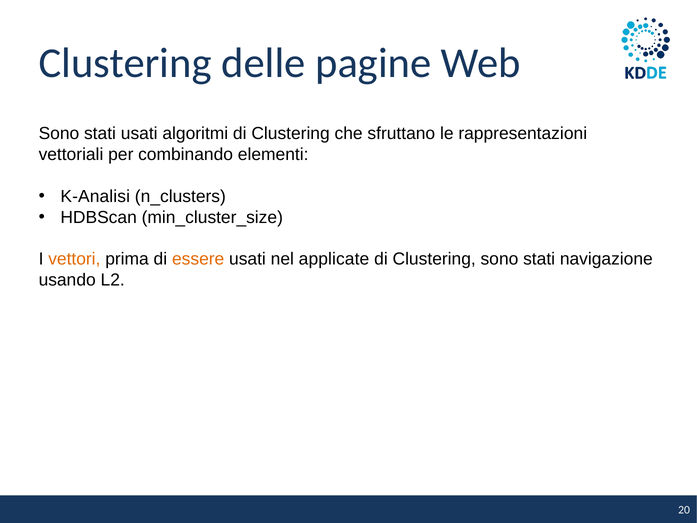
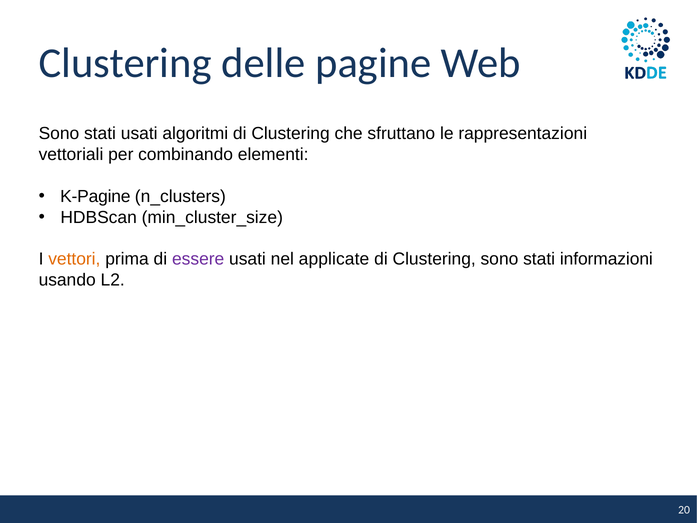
K-Analisi: K-Analisi -> K-Pagine
essere colour: orange -> purple
navigazione: navigazione -> informazioni
